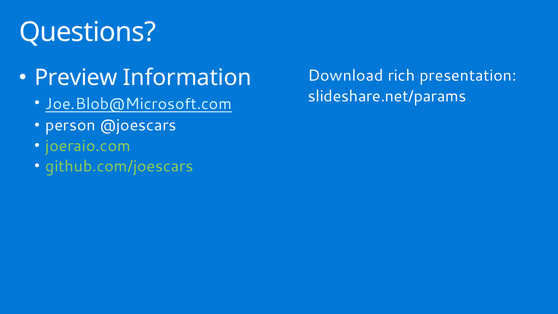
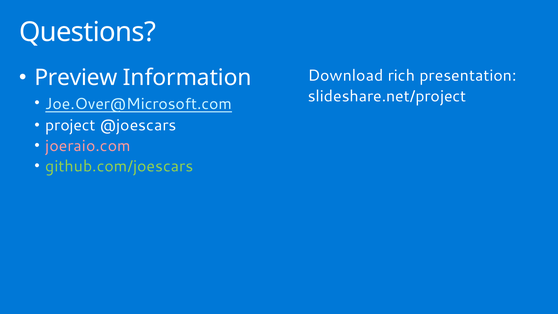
slideshare.net/params: slideshare.net/params -> slideshare.net/project
Joe.Blob@Microsoft.com: Joe.Blob@Microsoft.com -> Joe.Over@Microsoft.com
person: person -> project
joeraio.com colour: light green -> pink
